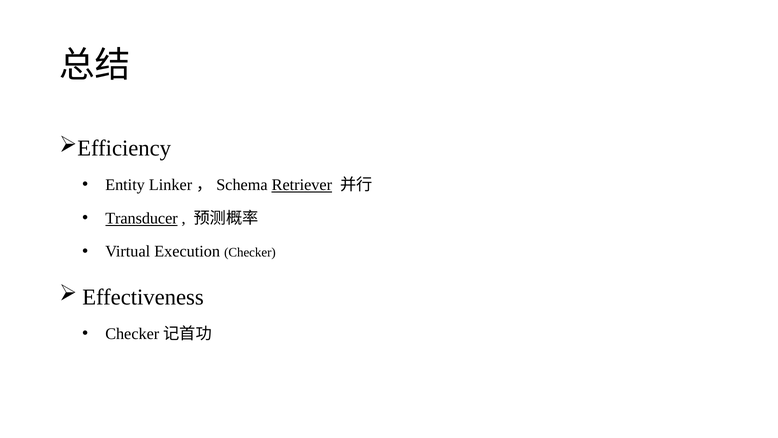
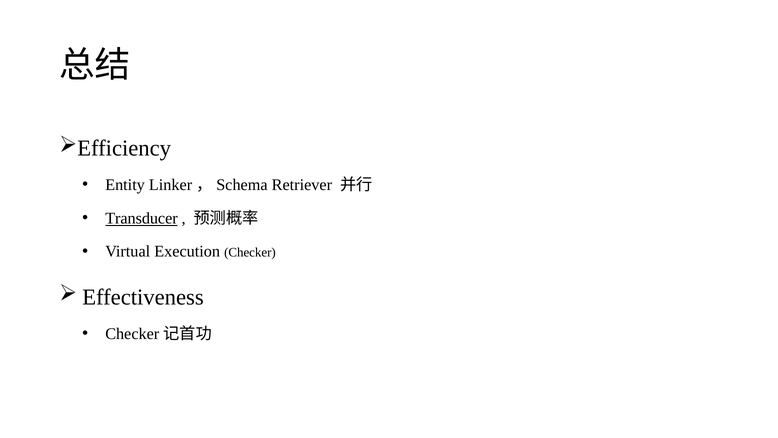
Retriever underline: present -> none
